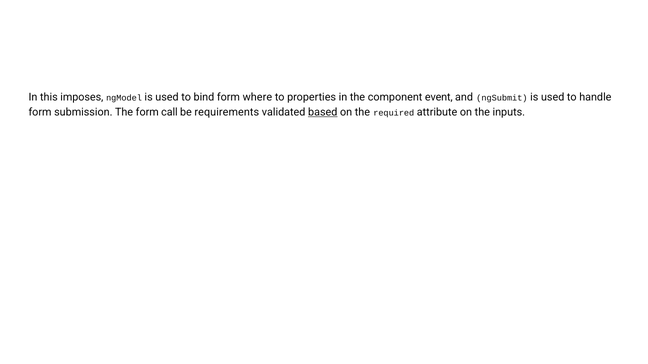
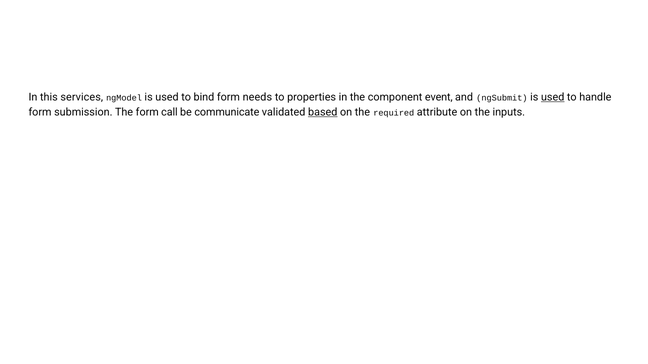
imposes: imposes -> services
where: where -> needs
used at (553, 97) underline: none -> present
requirements: requirements -> communicate
